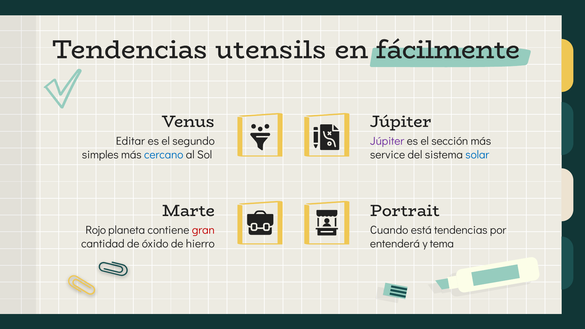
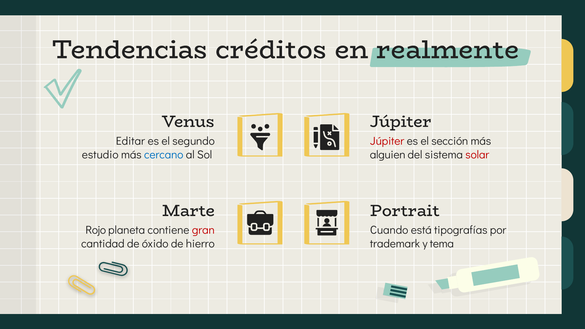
utensils: utensils -> créditos
fácilmente: fácilmente -> realmente
Júpiter at (387, 141) colour: purple -> red
simples: simples -> estudio
service: service -> alguien
solar colour: blue -> red
está tendencias: tendencias -> tipografías
entenderá: entenderá -> trademark
